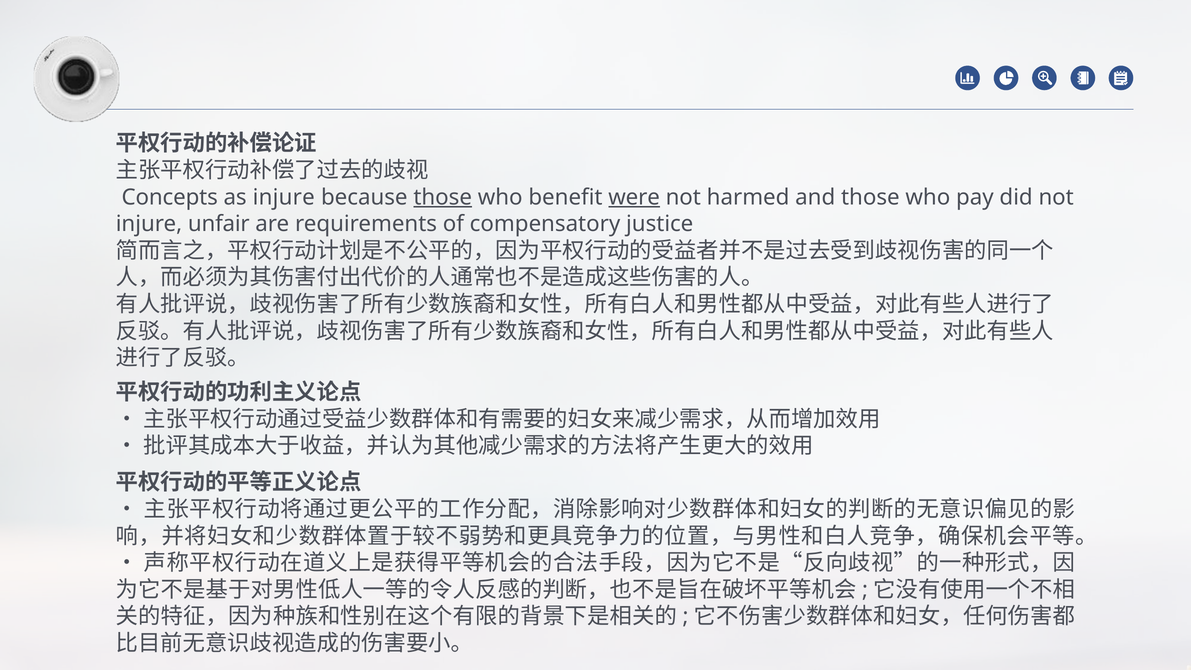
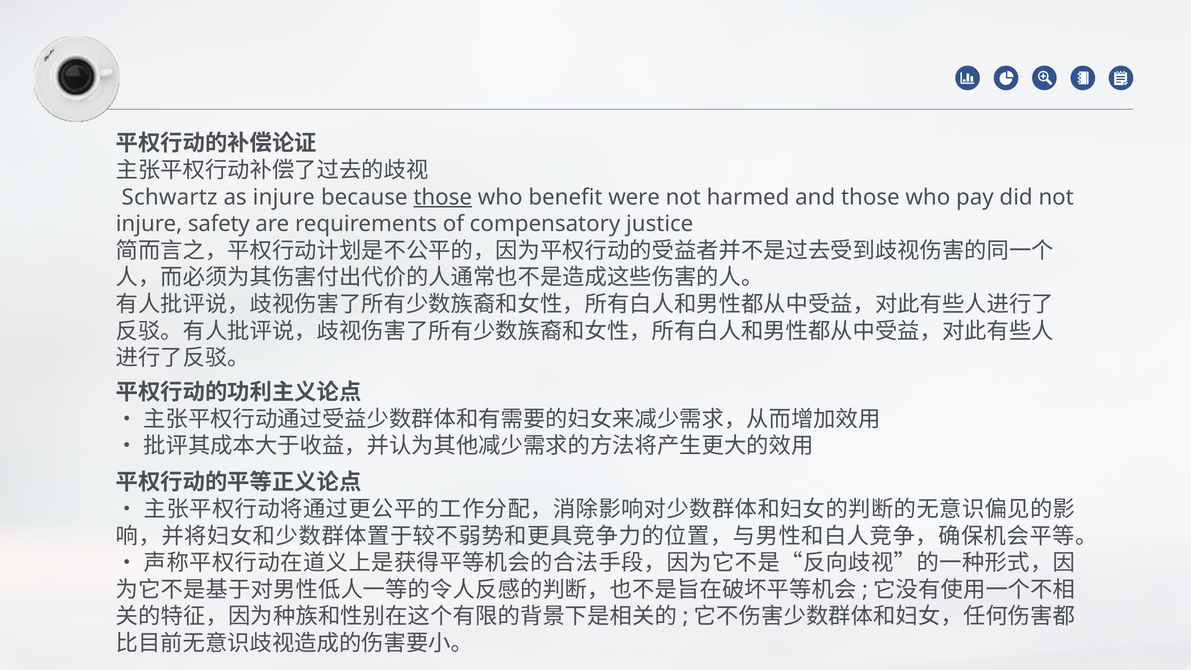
Concepts: Concepts -> Schwartz
were underline: present -> none
unfair: unfair -> safety
